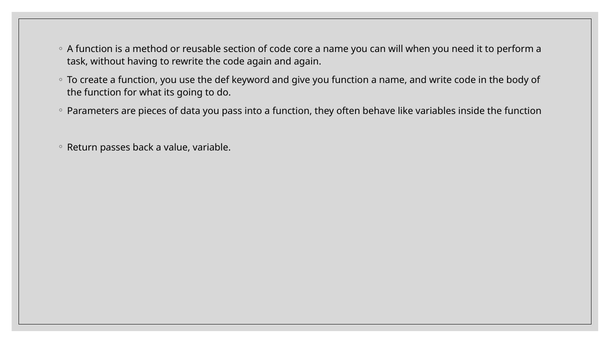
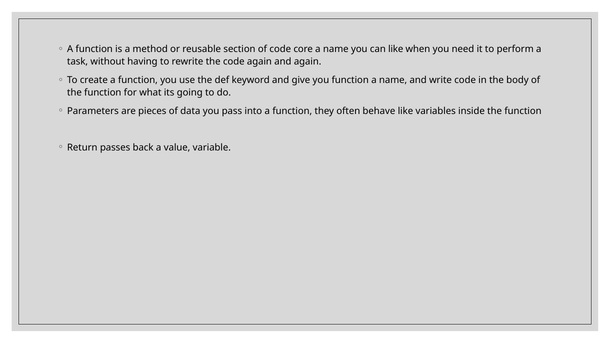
can will: will -> like
